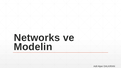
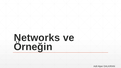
Modelin: Modelin -> Örneğin
